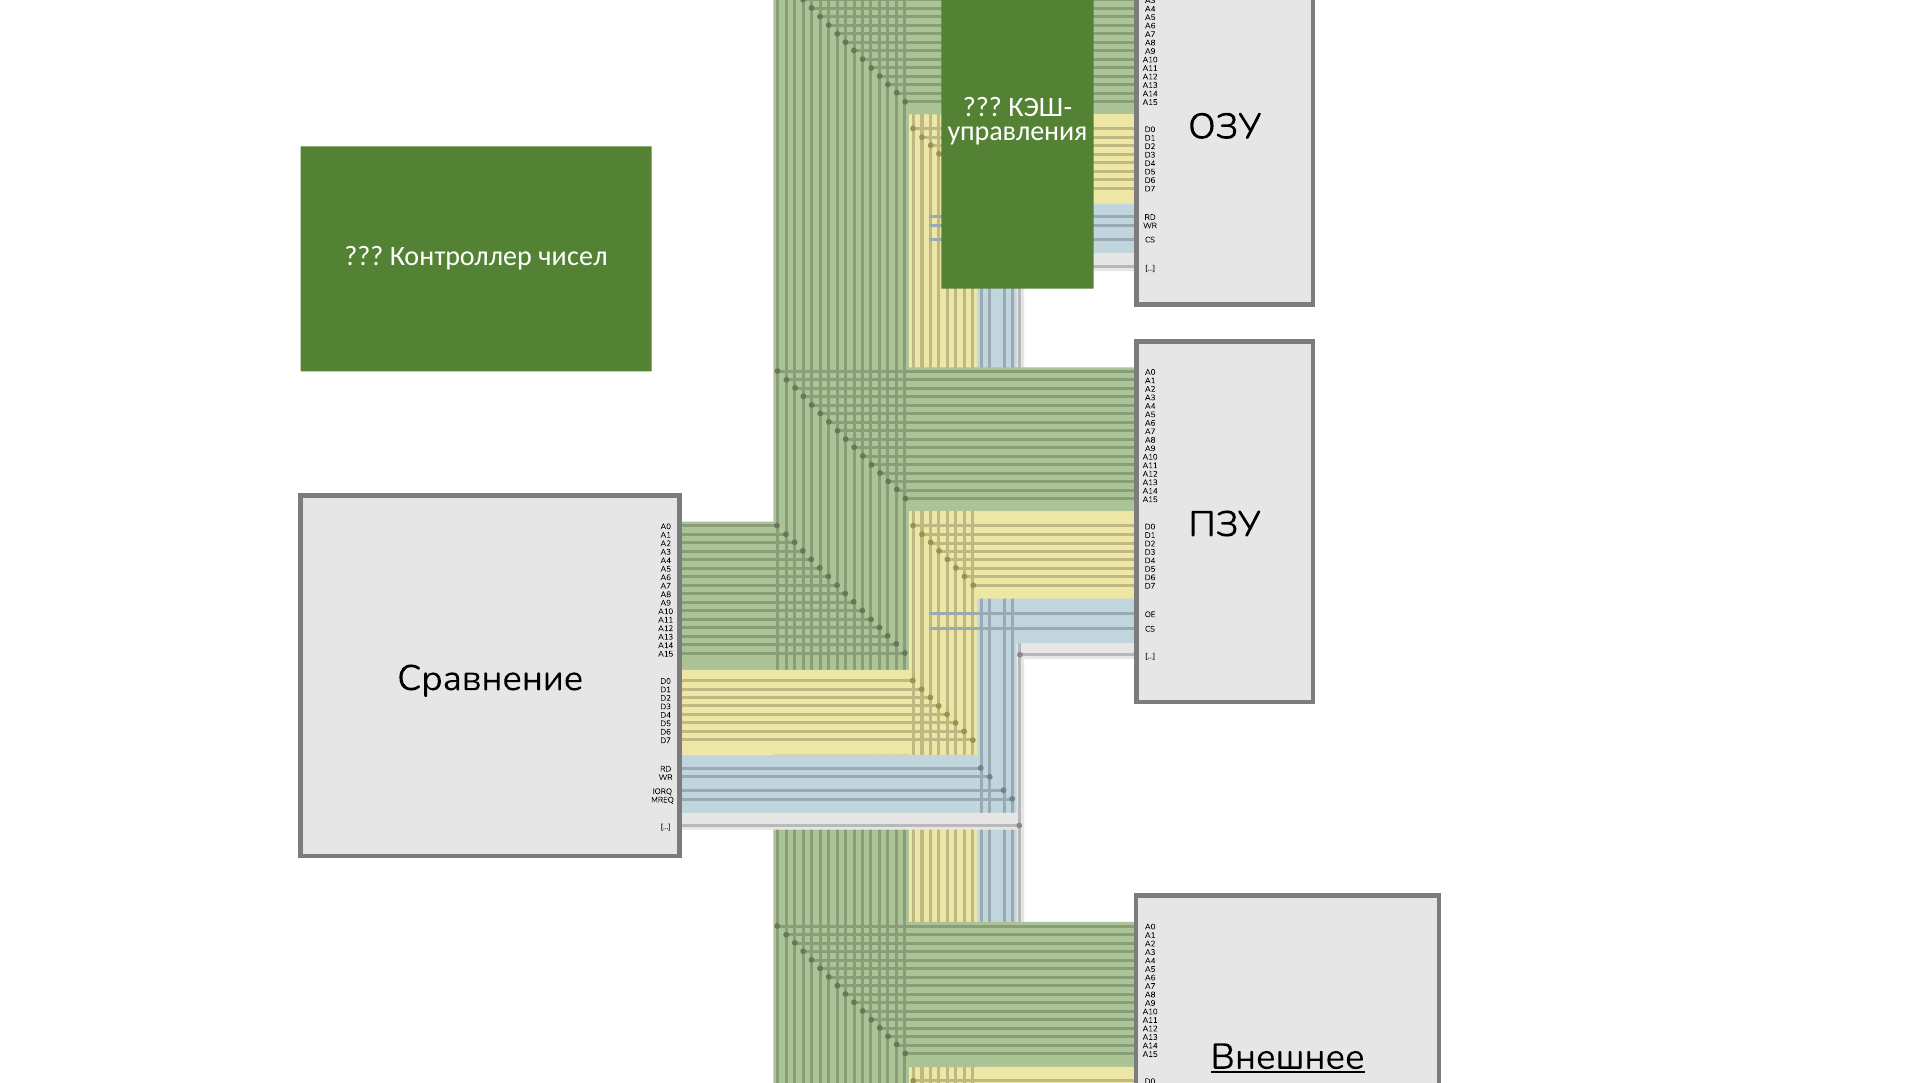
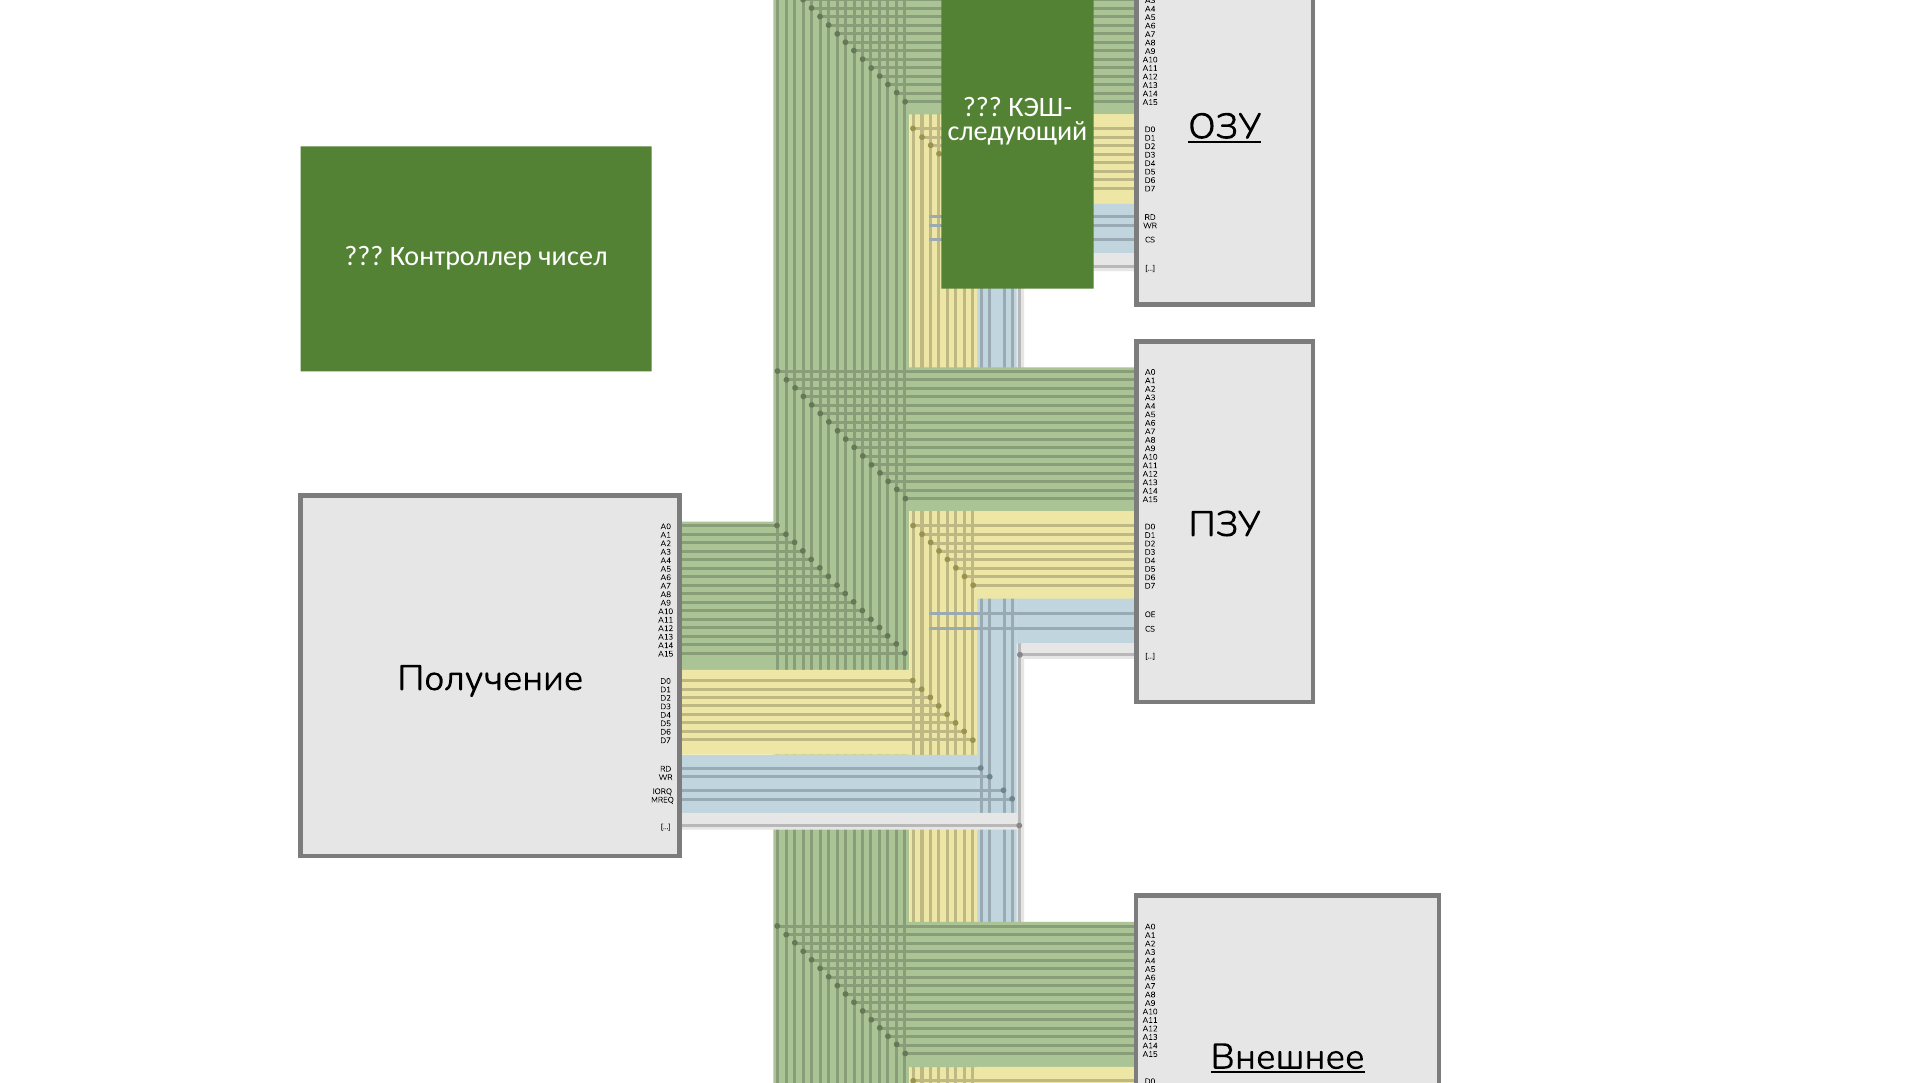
ОЗУ underline: none -> present
управления: управления -> следующий
Сравнение: Сравнение -> Получение
